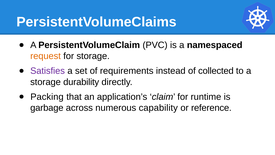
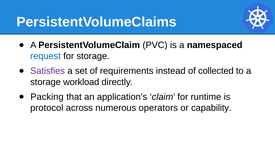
request colour: orange -> blue
durability: durability -> workload
garbage: garbage -> protocol
capability: capability -> operators
reference: reference -> capability
